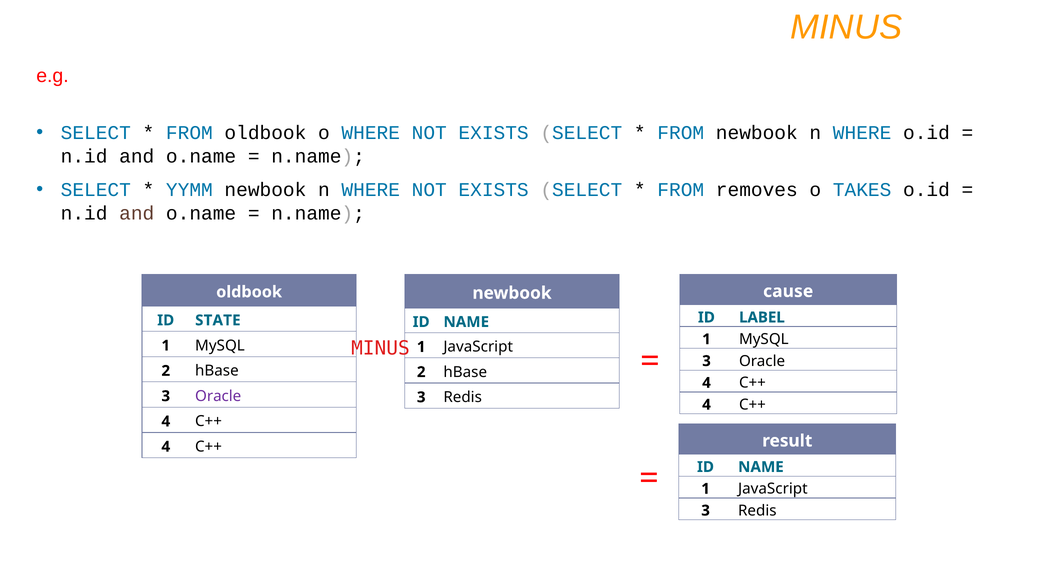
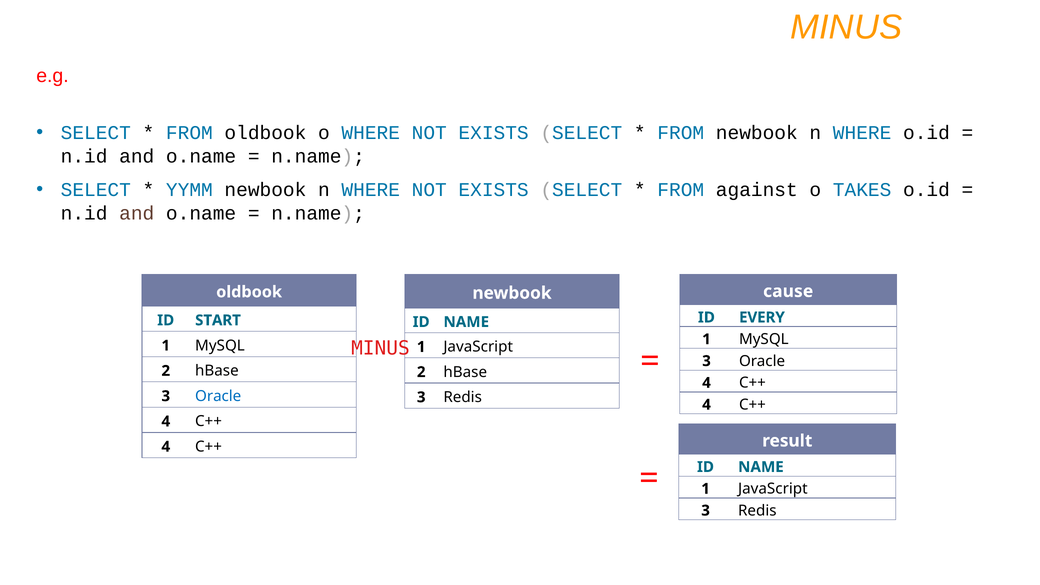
removes: removes -> against
LABEL: LABEL -> EVERY
STATE: STATE -> START
Oracle at (218, 396) colour: purple -> blue
